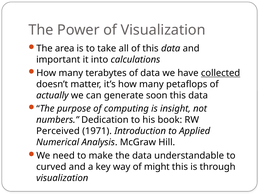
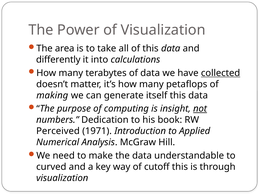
important: important -> differently
actually: actually -> making
soon: soon -> itself
not underline: none -> present
might: might -> cutoff
